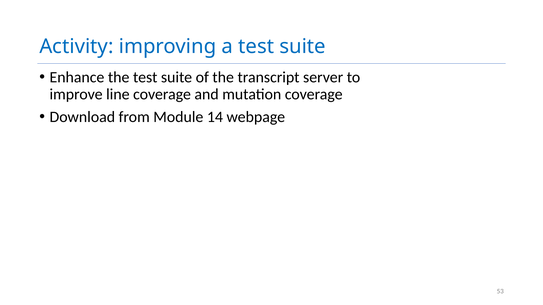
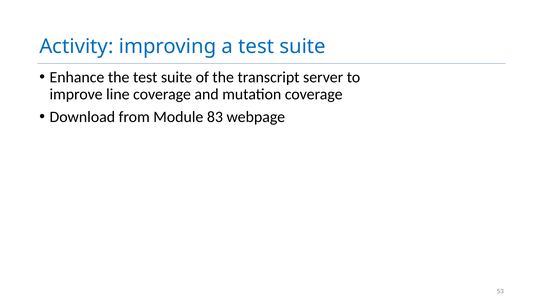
14: 14 -> 83
